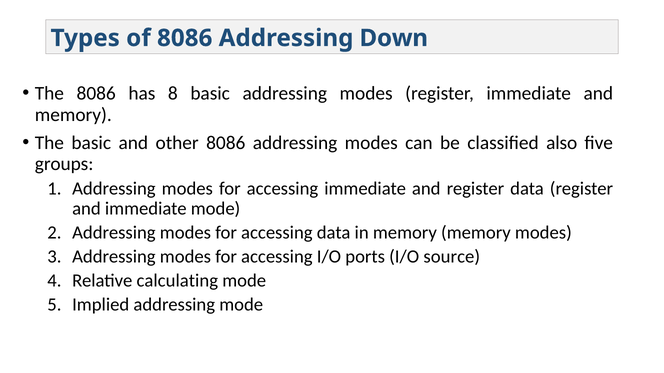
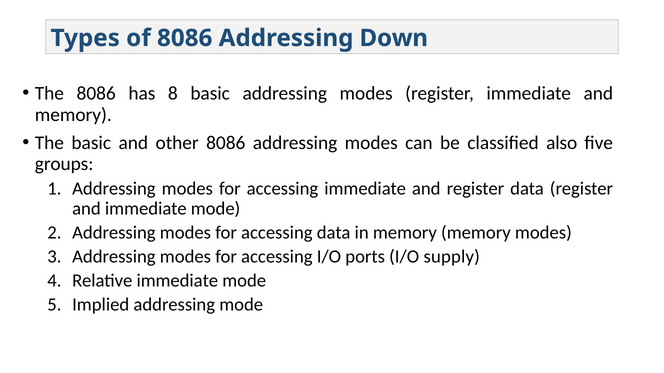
source: source -> supply
Relative calculating: calculating -> immediate
